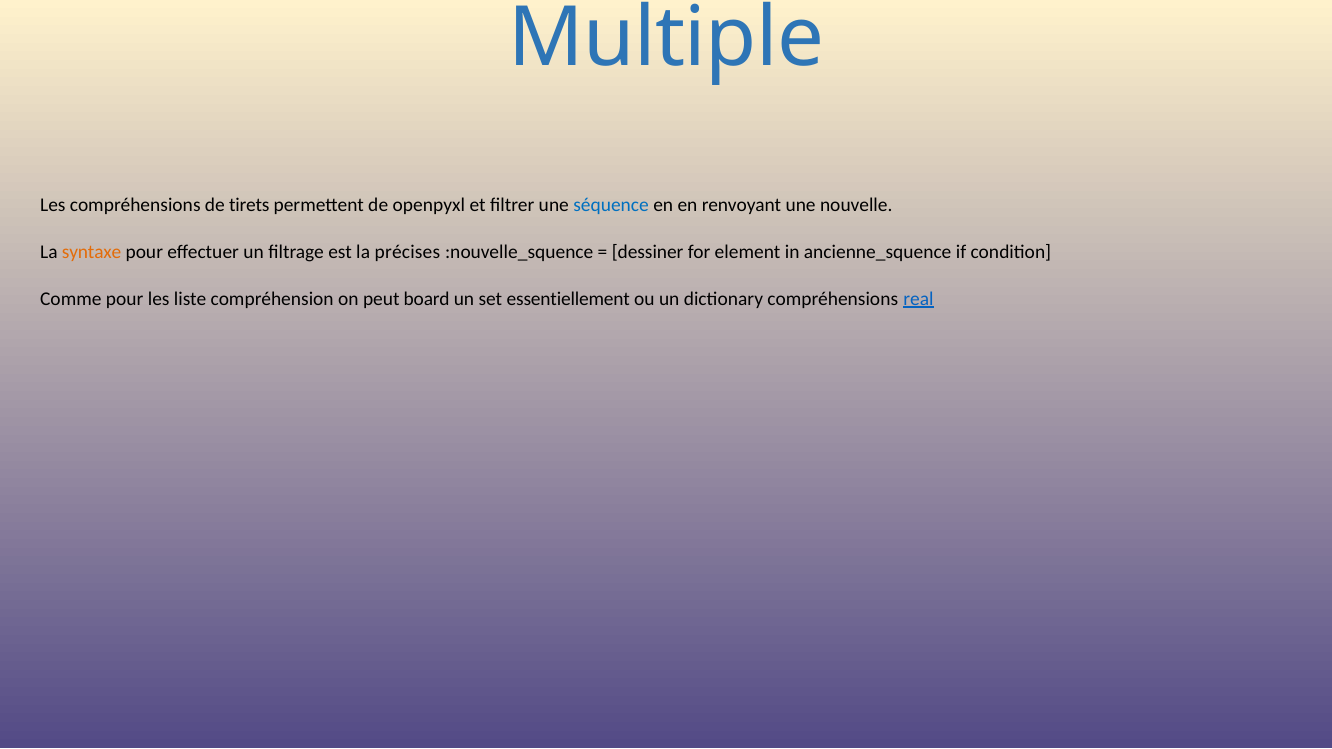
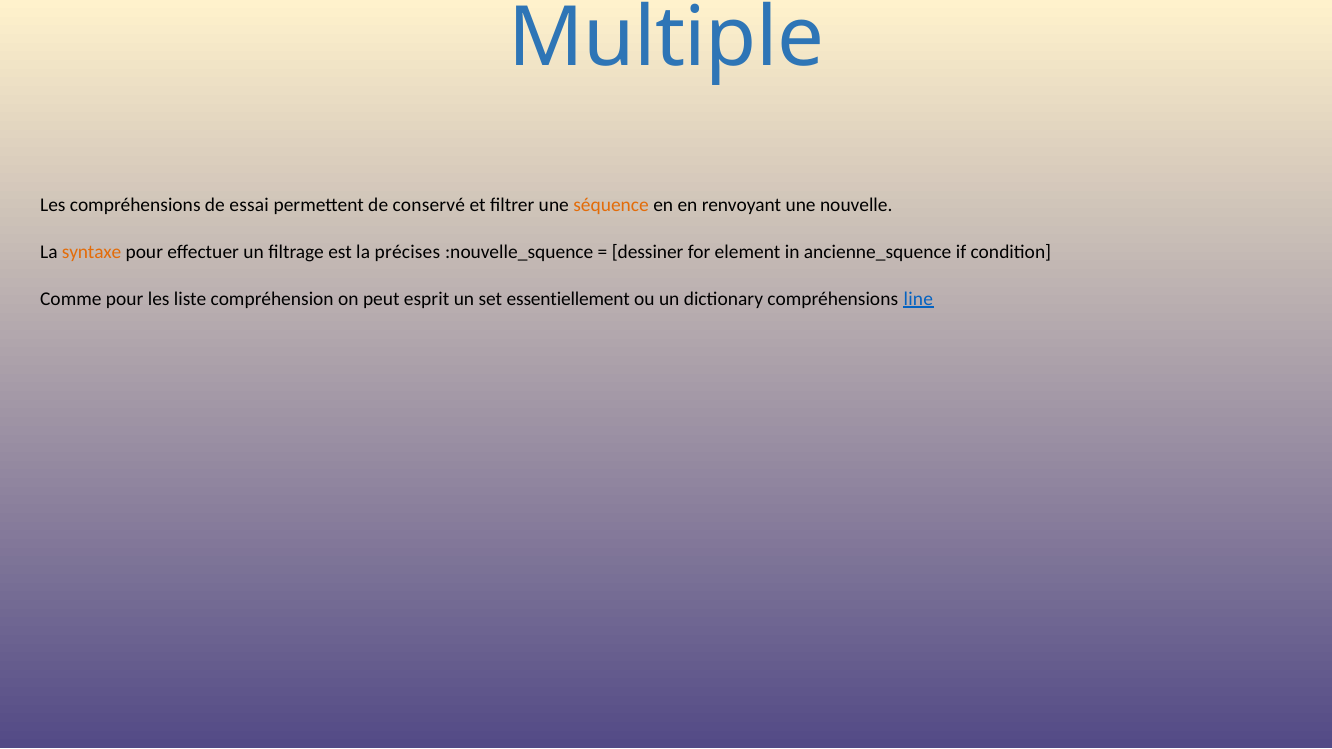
tirets: tirets -> essai
openpyxl: openpyxl -> conservé
séquence colour: blue -> orange
board: board -> esprit
real: real -> line
